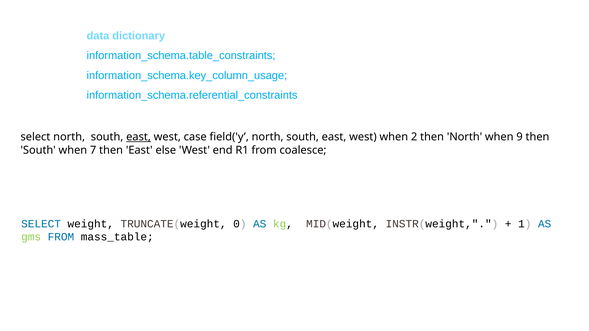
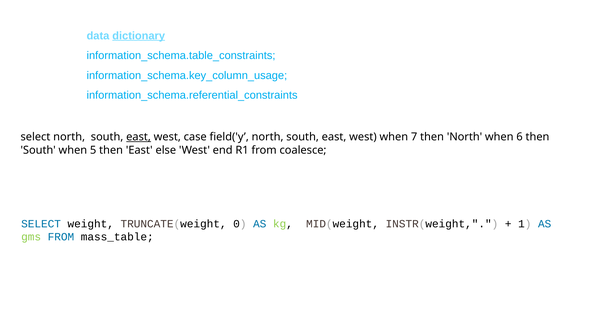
dictionary underline: none -> present
2: 2 -> 7
9: 9 -> 6
7: 7 -> 5
